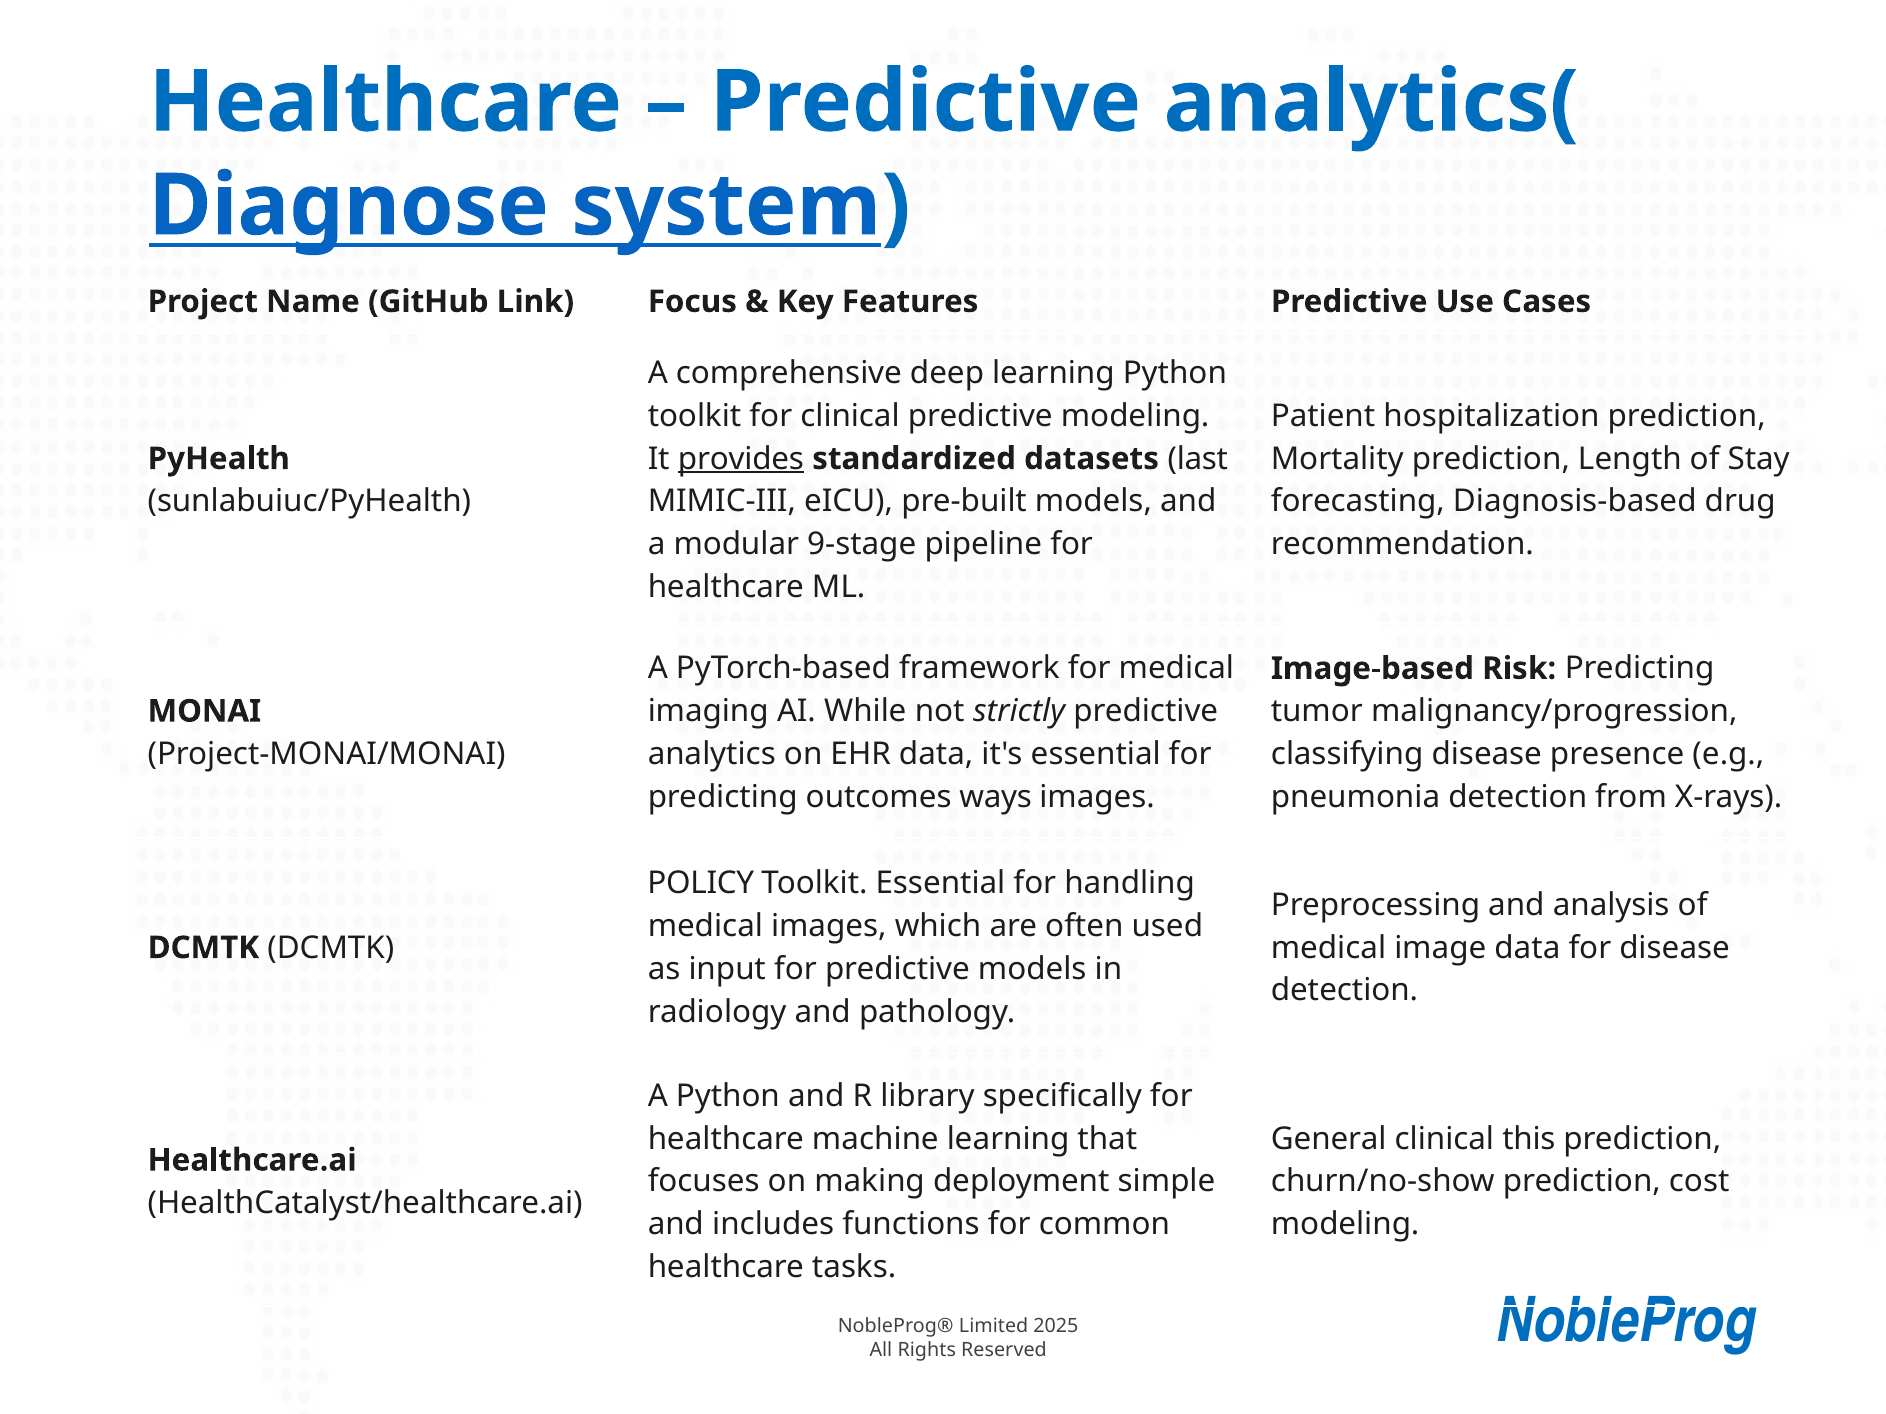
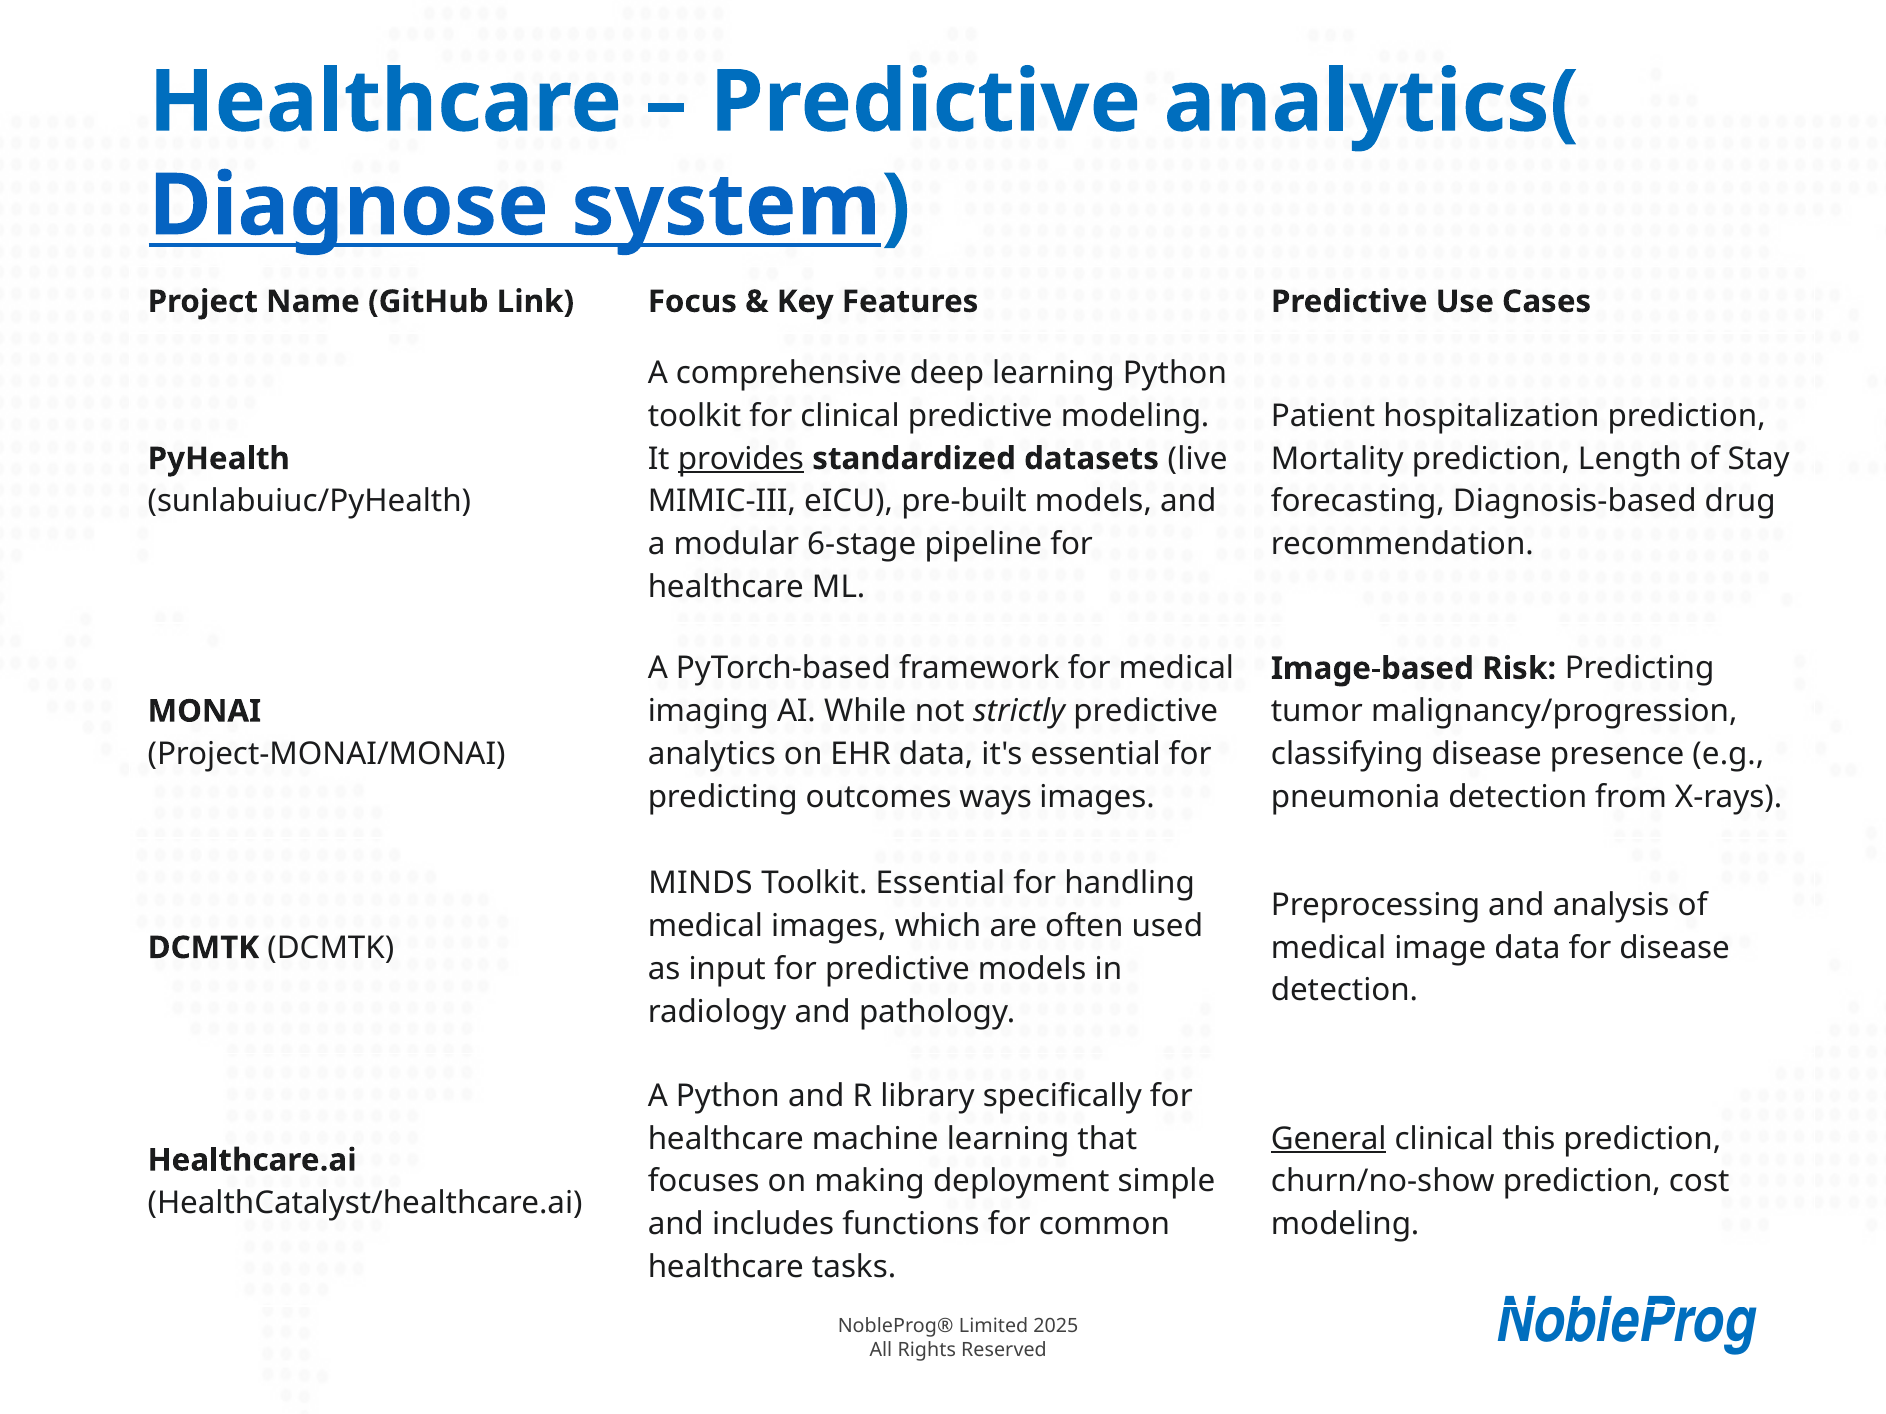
last: last -> live
9-stage: 9-stage -> 6-stage
POLICY: POLICY -> MINDS
General underline: none -> present
